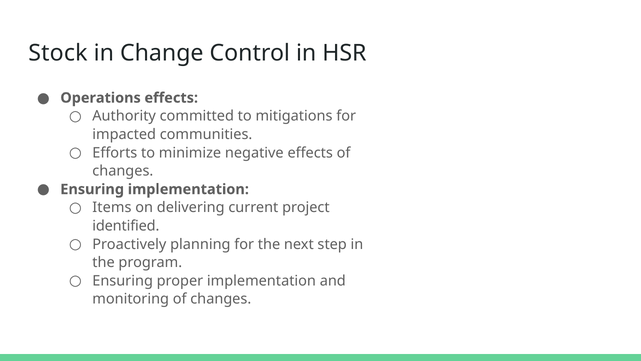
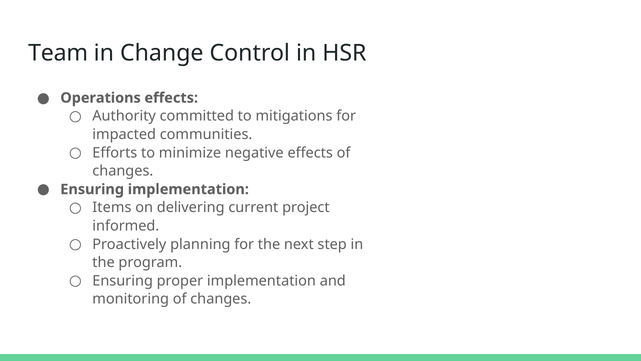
Stock: Stock -> Team
identified: identified -> informed
